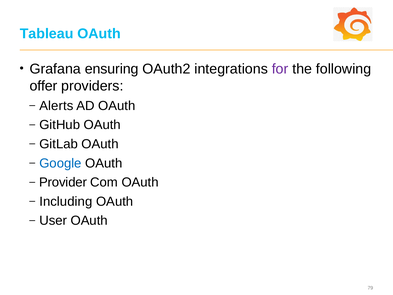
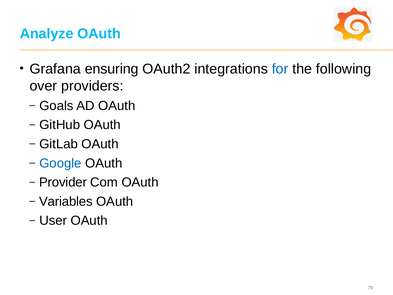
Tableau: Tableau -> Analyze
for colour: purple -> blue
offer: offer -> over
Alerts: Alerts -> Goals
Including: Including -> Variables
